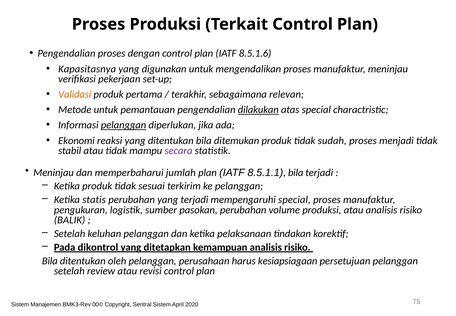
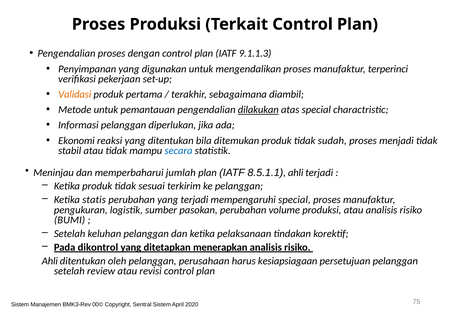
8.5.1.6: 8.5.1.6 -> 9.1.1.3
Kapasitasnya: Kapasitasnya -> Penyimpanan
manufaktur meninjau: meninjau -> terperinci
relevan: relevan -> diambil
pelanggan at (124, 125) underline: present -> none
secara colour: purple -> blue
8.5.1.1 bila: bila -> ahli
BALIK: BALIK -> BUMI
kemampuan: kemampuan -> menerapkan
Bila at (50, 261): Bila -> Ahli
